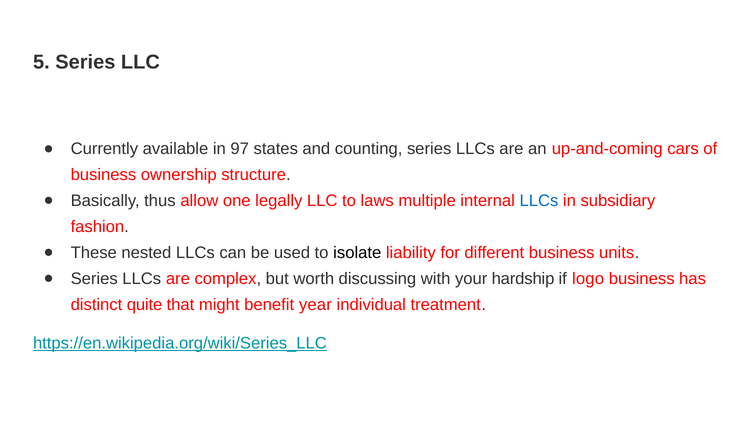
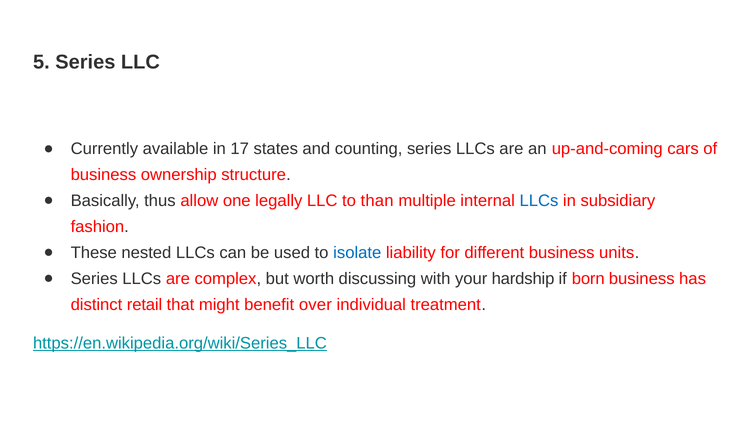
97: 97 -> 17
laws: laws -> than
isolate colour: black -> blue
logo: logo -> born
quite: quite -> retail
year: year -> over
